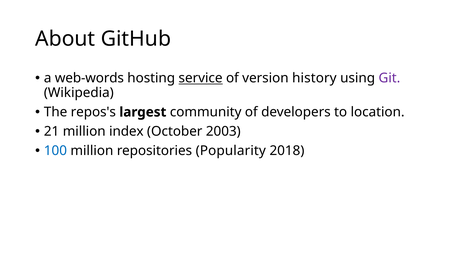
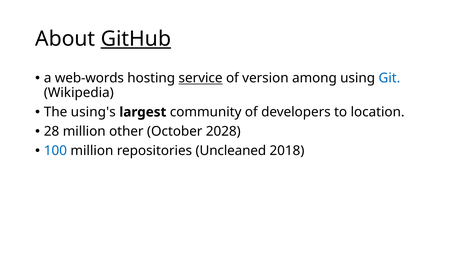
GitHub underline: none -> present
history: history -> among
Git colour: purple -> blue
repos's: repos's -> using's
21: 21 -> 28
index: index -> other
2003: 2003 -> 2028
Popularity: Popularity -> Uncleaned
